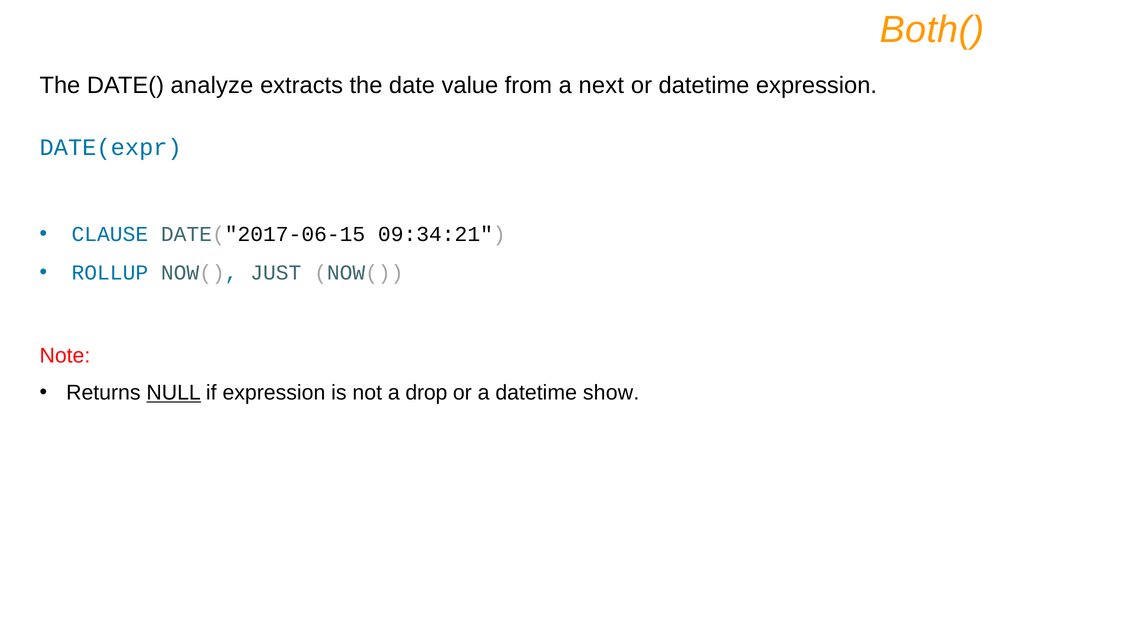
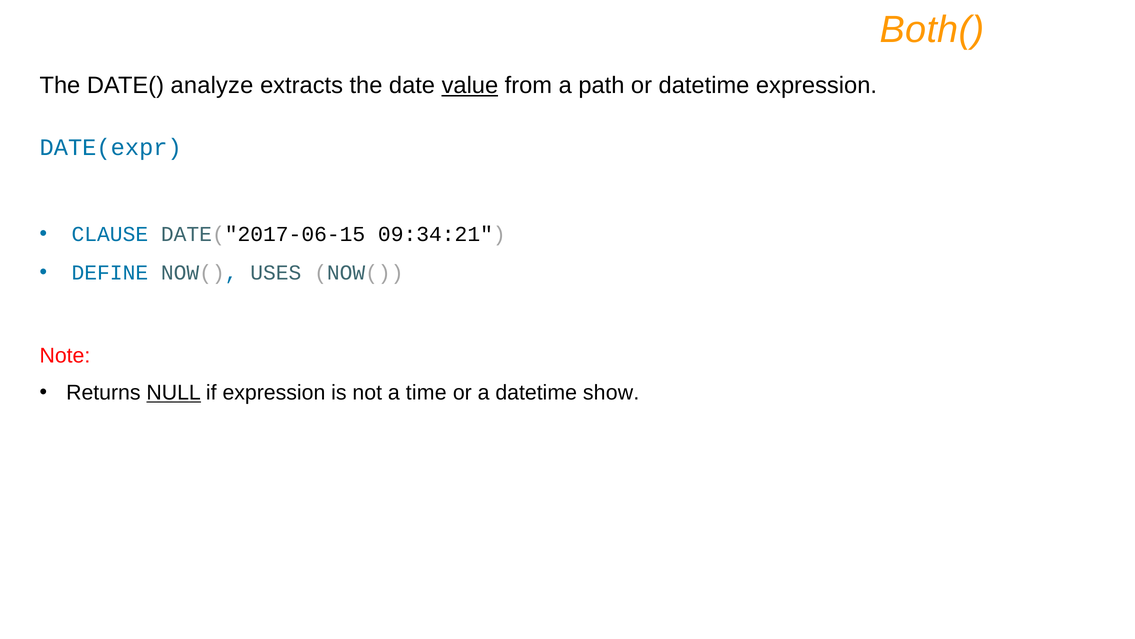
value underline: none -> present
next: next -> path
ROLLUP: ROLLUP -> DEFINE
JUST: JUST -> USES
drop: drop -> time
